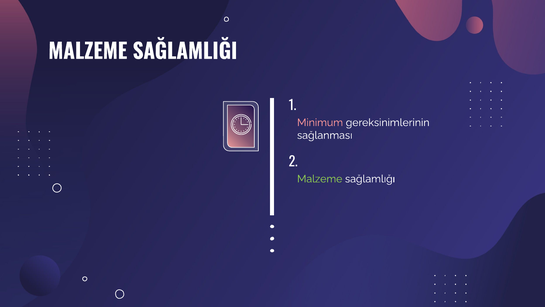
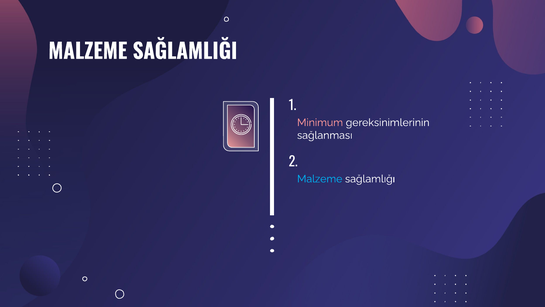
Malzeme at (320, 179) colour: light green -> light blue
